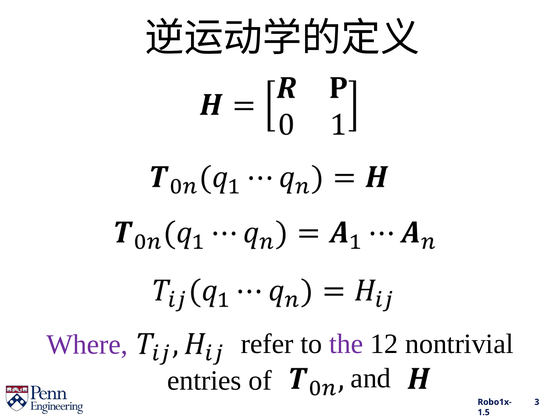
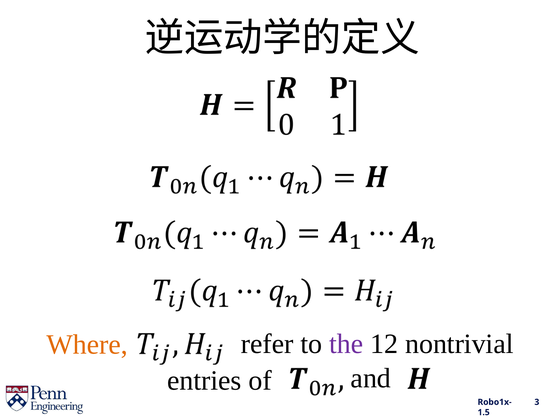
Where colour: purple -> orange
